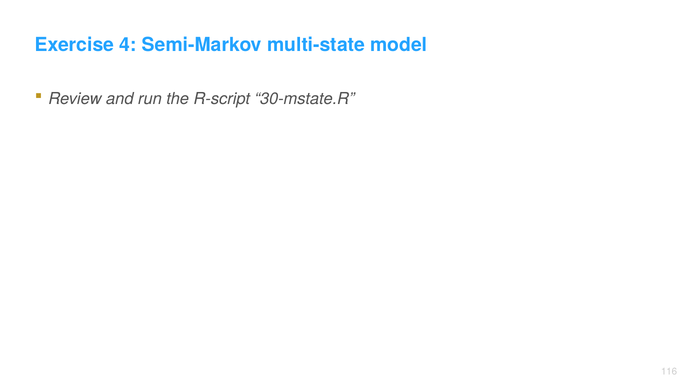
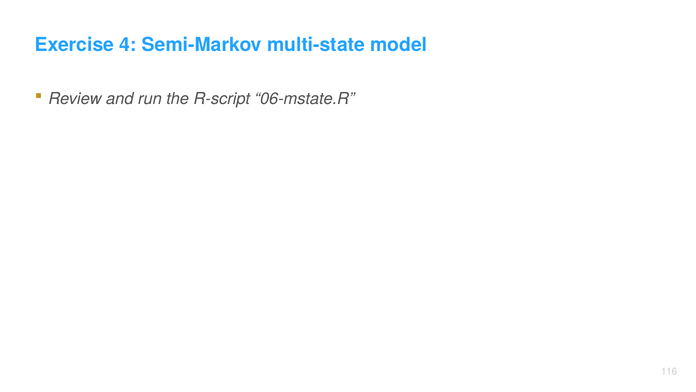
30-mstate.R: 30-mstate.R -> 06-mstate.R
